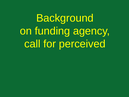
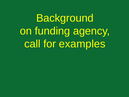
perceived: perceived -> examples
